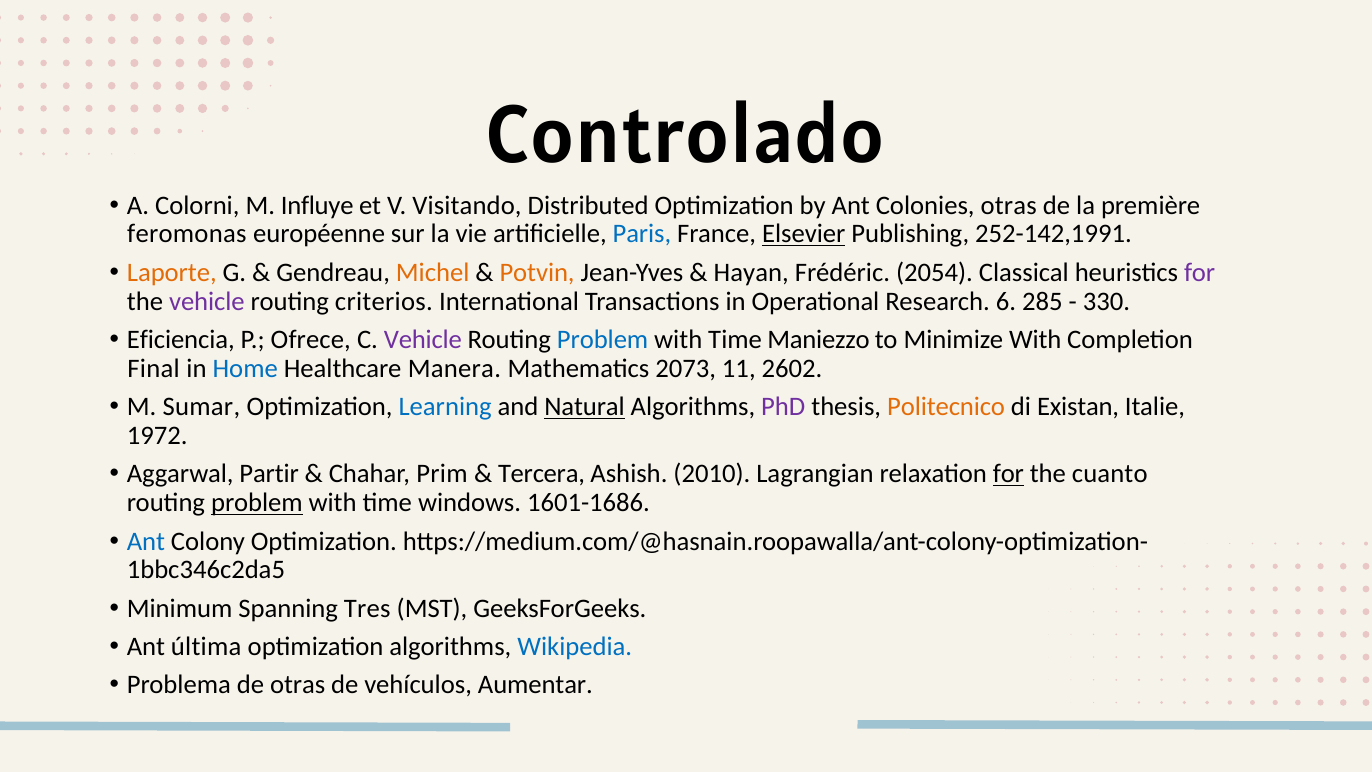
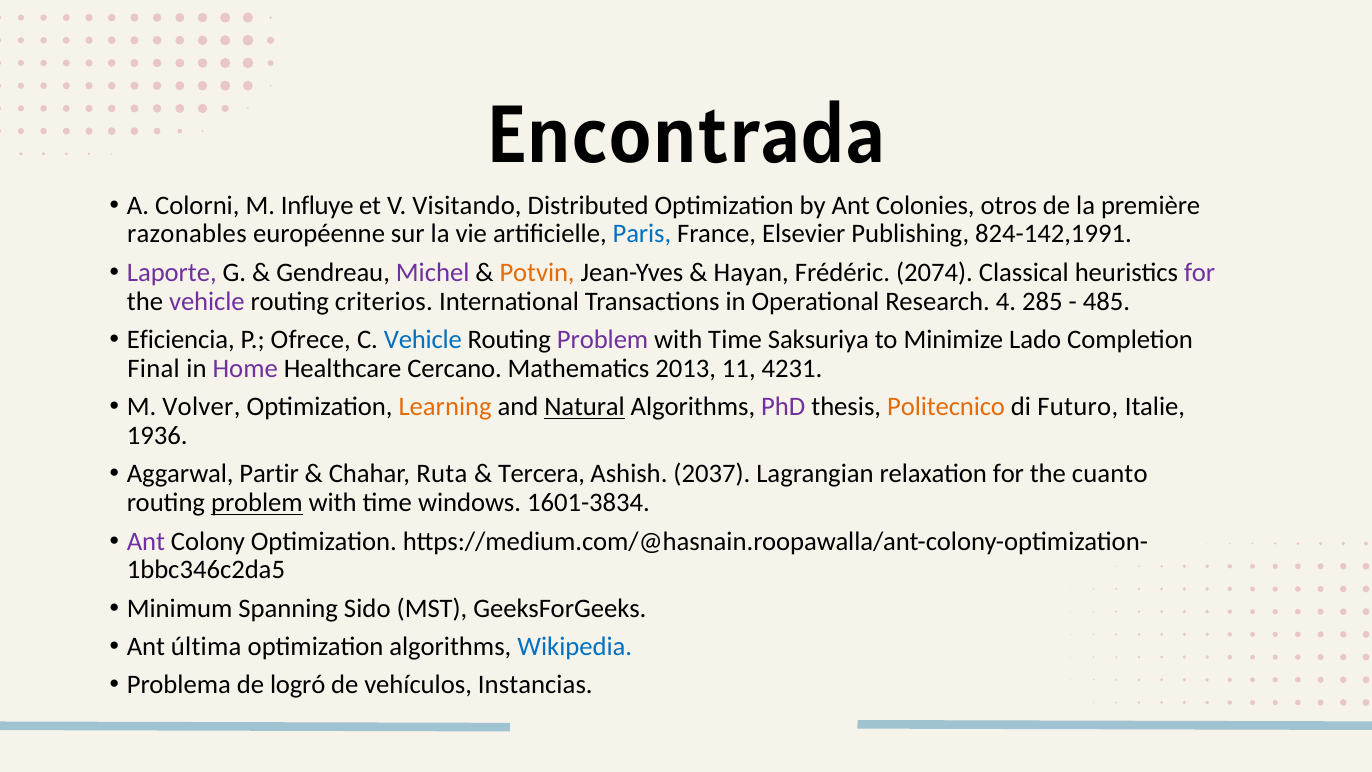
Controlado: Controlado -> Encontrada
Colonies otras: otras -> otros
feromonas: feromonas -> razonables
Elsevier underline: present -> none
252-142,1991: 252-142,1991 -> 824-142,1991
Laporte colour: orange -> purple
Michel colour: orange -> purple
2054: 2054 -> 2074
6: 6 -> 4
330: 330 -> 485
Vehicle at (423, 340) colour: purple -> blue
Problem at (603, 340) colour: blue -> purple
Maniezzo: Maniezzo -> Saksuriya
Minimize With: With -> Lado
Home colour: blue -> purple
Manera: Manera -> Cercano
2073: 2073 -> 2013
2602: 2602 -> 4231
Sumar: Sumar -> Volver
Learning colour: blue -> orange
Existan: Existan -> Futuro
1972: 1972 -> 1936
Prim: Prim -> Ruta
2010: 2010 -> 2037
for at (1008, 474) underline: present -> none
1601-1686: 1601-1686 -> 1601-3834
Ant at (146, 541) colour: blue -> purple
Tres: Tres -> Sido
de otras: otras -> logró
Aumentar: Aumentar -> Instancias
